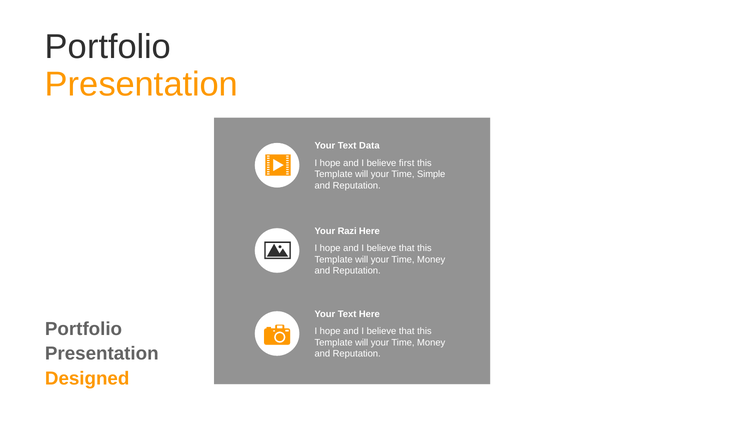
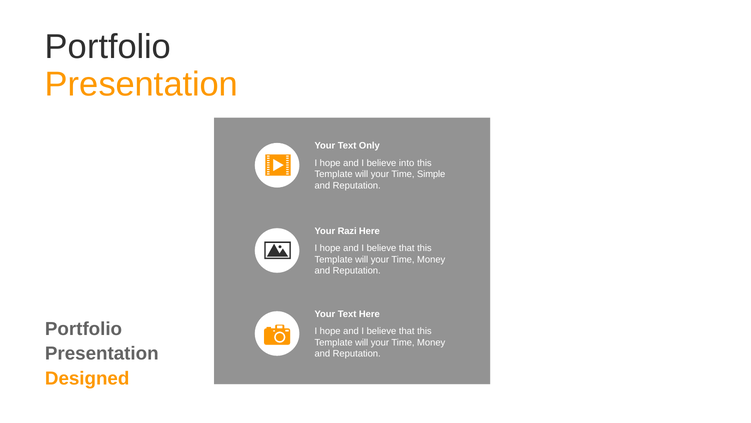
Data: Data -> Only
first: first -> into
